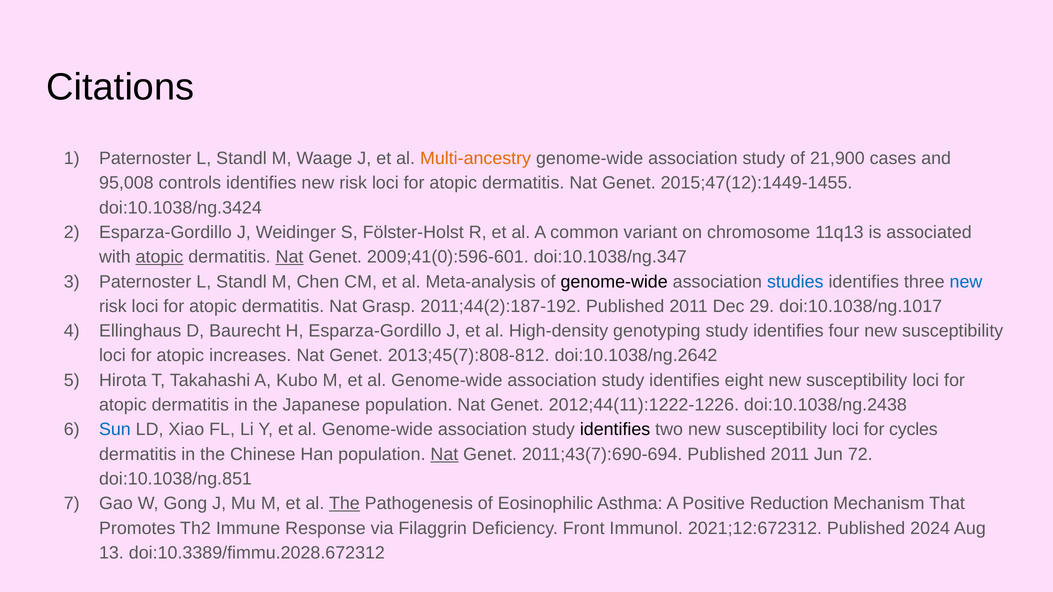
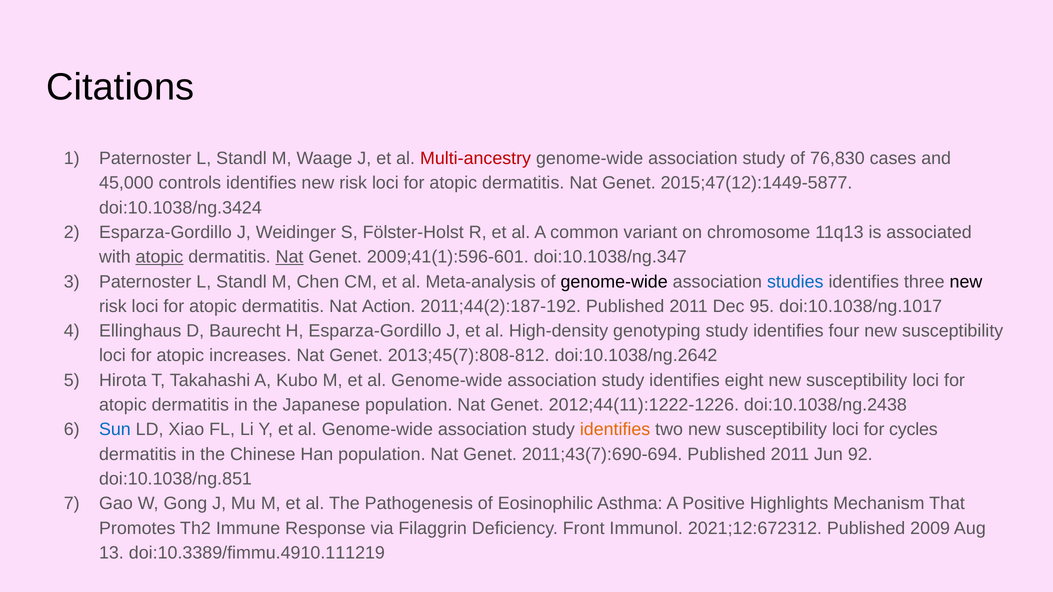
Multi-ancestry colour: orange -> red
21,900: 21,900 -> 76,830
95,008: 95,008 -> 45,000
2015;47(12):1449-1455: 2015;47(12):1449-1455 -> 2015;47(12):1449-5877
2009;41(0):596-601: 2009;41(0):596-601 -> 2009;41(1):596-601
new at (966, 282) colour: blue -> black
Grasp: Grasp -> Action
29: 29 -> 95
identifies at (615, 430) colour: black -> orange
Nat at (444, 454) underline: present -> none
72: 72 -> 92
The at (344, 504) underline: present -> none
Reduction: Reduction -> Highlights
2024: 2024 -> 2009
doi:10.3389/fimmu.2028.672312: doi:10.3389/fimmu.2028.672312 -> doi:10.3389/fimmu.4910.111219
